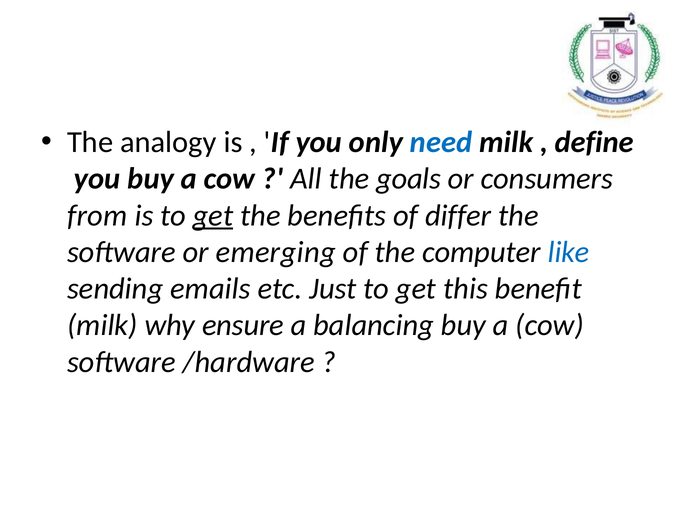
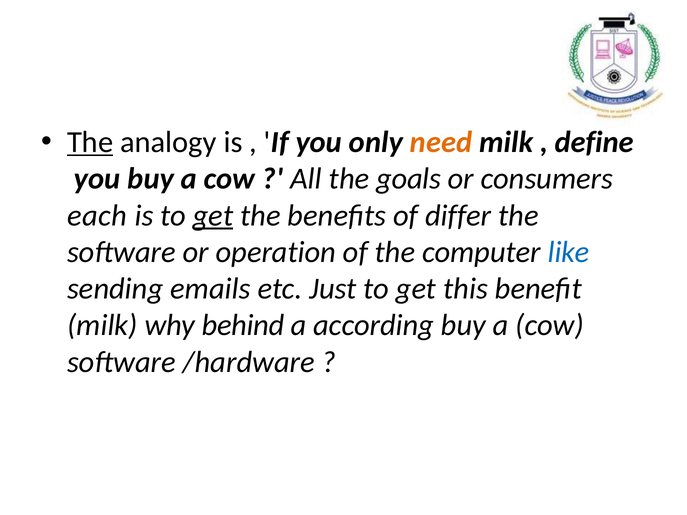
The at (90, 142) underline: none -> present
need colour: blue -> orange
from: from -> each
emerging: emerging -> operation
ensure: ensure -> behind
balancing: balancing -> according
